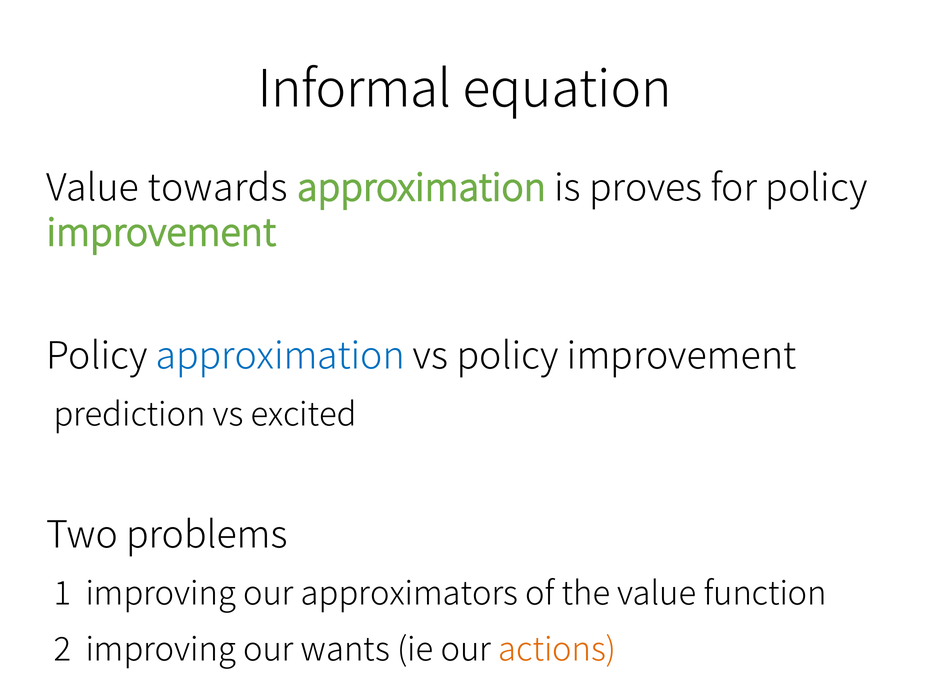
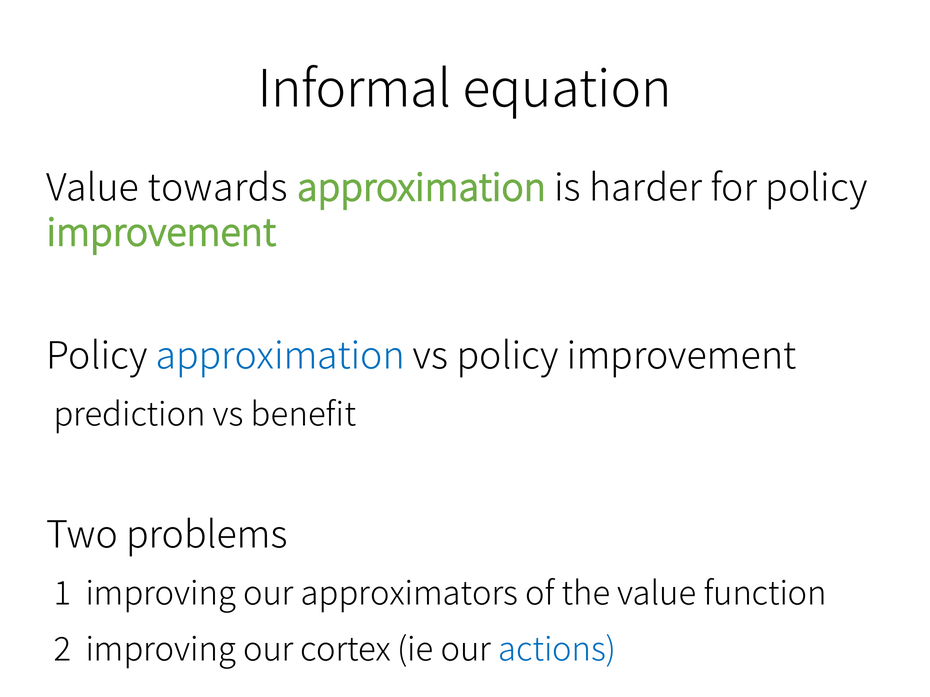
proves: proves -> harder
excited: excited -> benefit
wants: wants -> cortex
actions colour: orange -> blue
